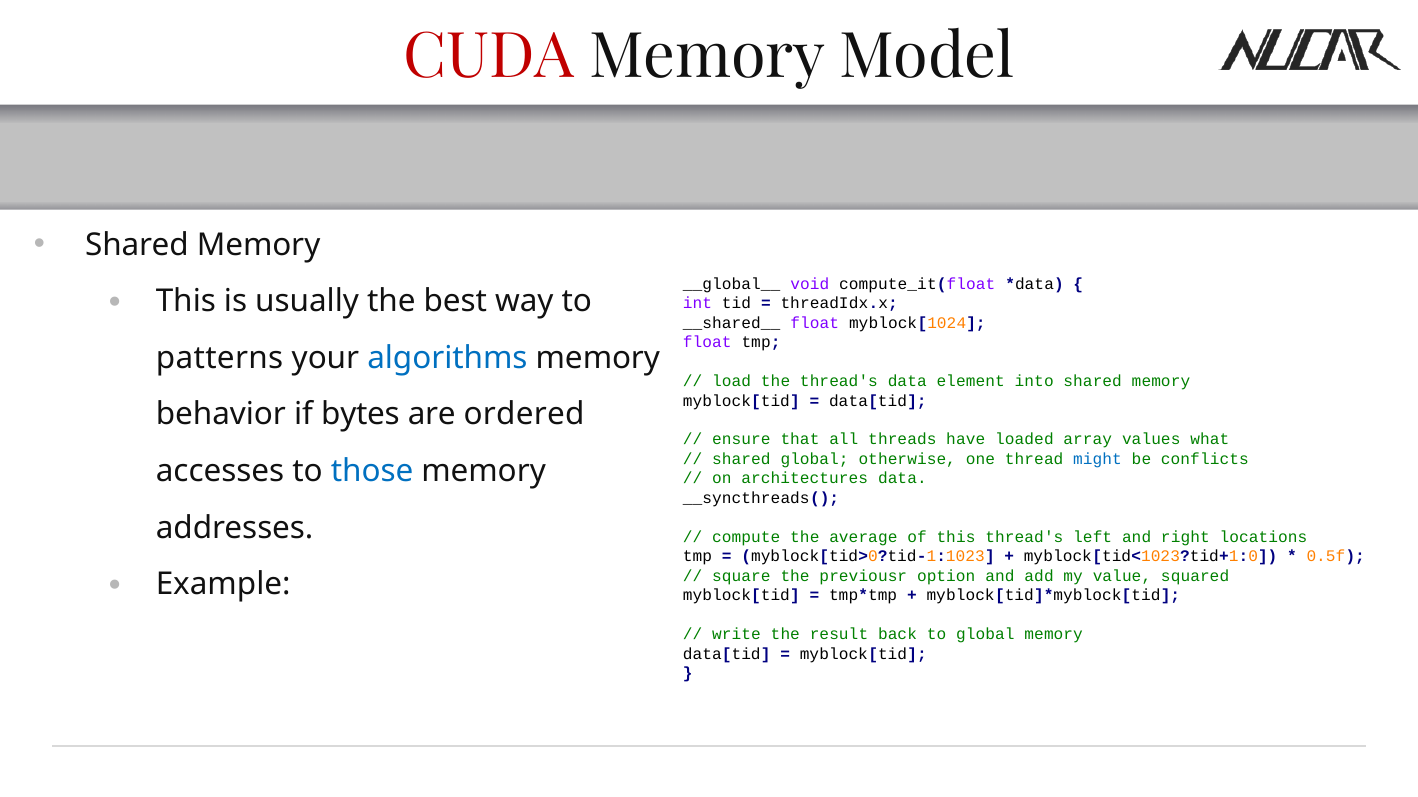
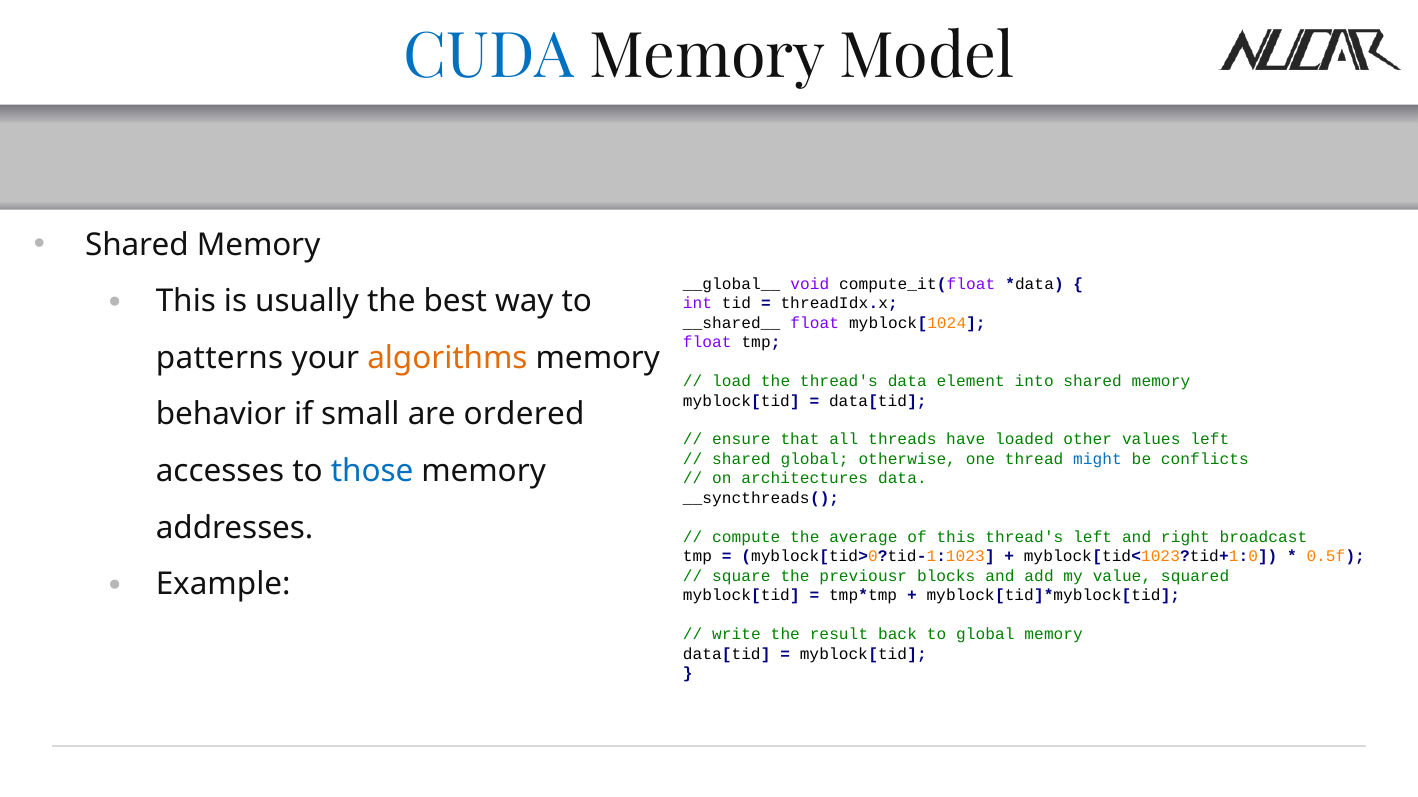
CUDA colour: red -> blue
algorithms colour: blue -> orange
bytes: bytes -> small
array: array -> other
values what: what -> left
locations: locations -> broadcast
option: option -> blocks
